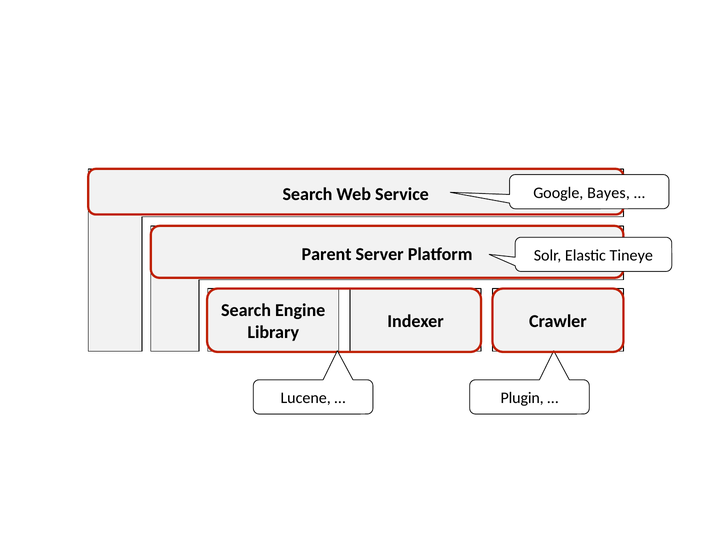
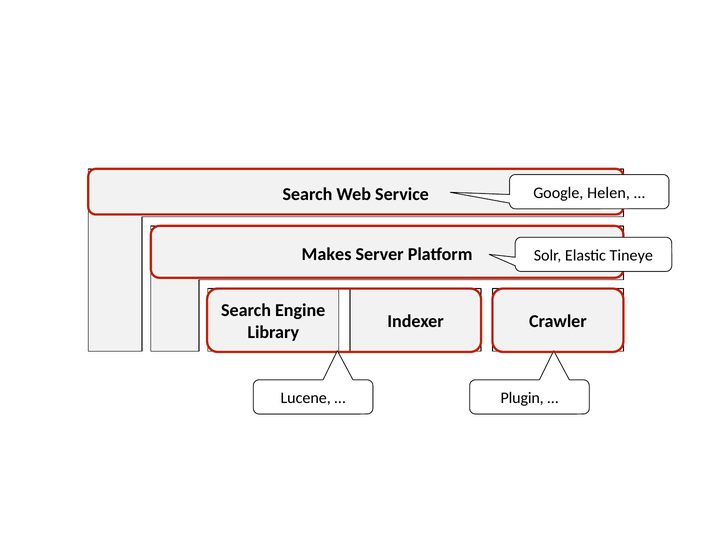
Bayes: Bayes -> Helen
Parent: Parent -> Makes
